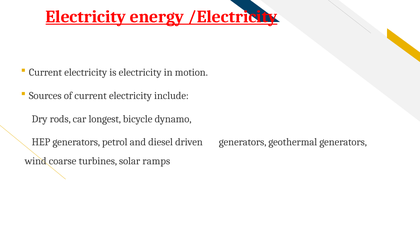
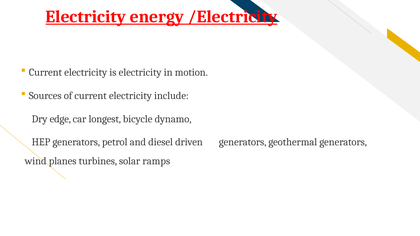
rods: rods -> edge
coarse: coarse -> planes
